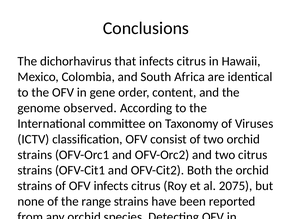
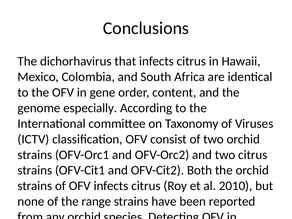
observed: observed -> especially
2075: 2075 -> 2010
